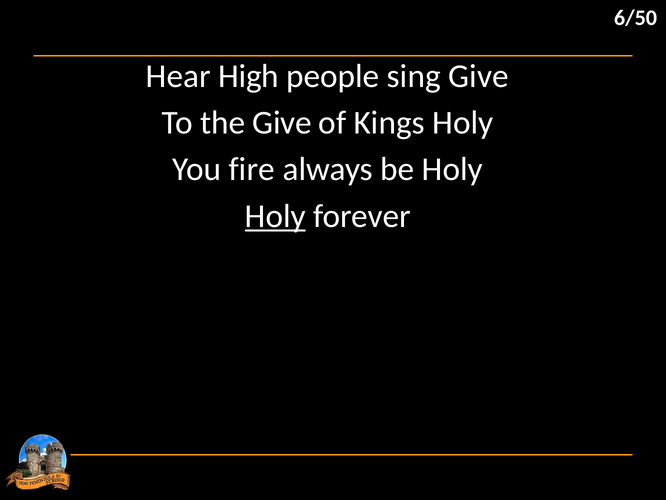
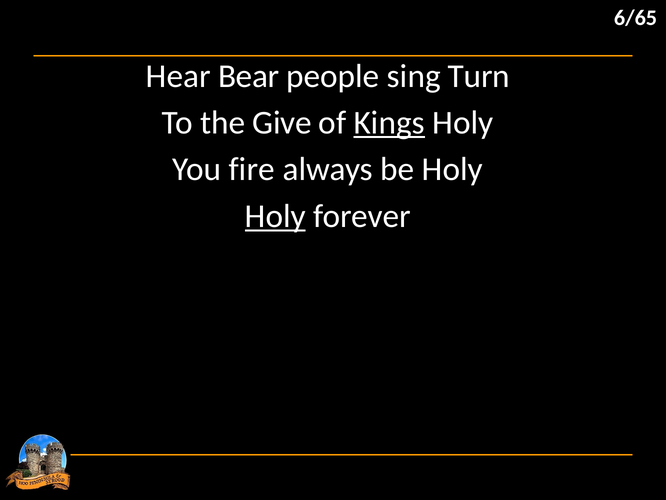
6/50: 6/50 -> 6/65
High: High -> Bear
sing Give: Give -> Turn
Kings underline: none -> present
